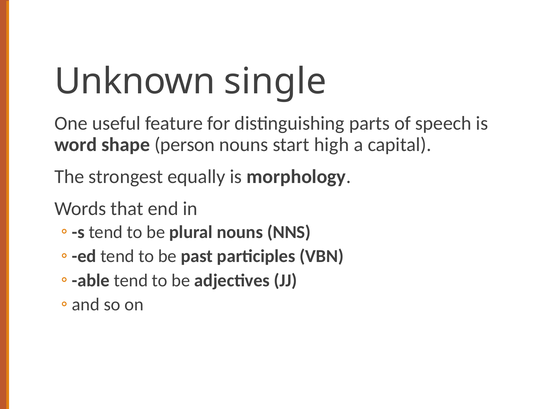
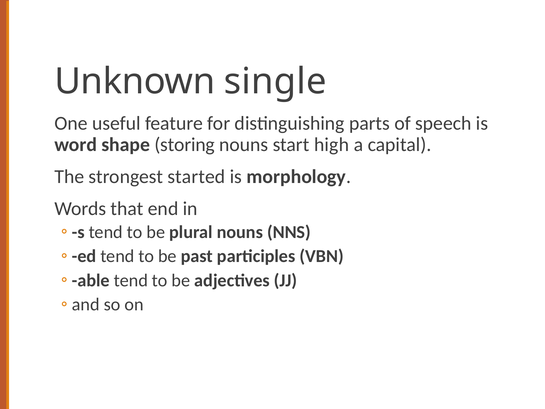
person: person -> storing
equally: equally -> started
